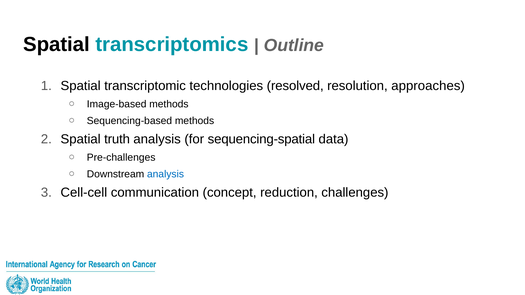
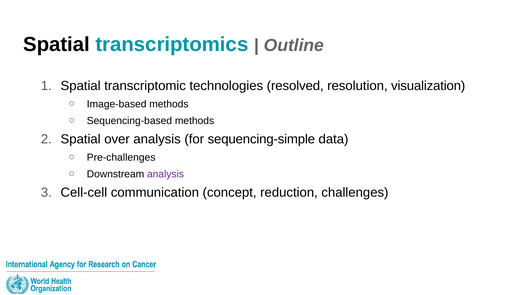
approaches: approaches -> visualization
truth: truth -> over
sequencing-spatial: sequencing-spatial -> sequencing-simple
analysis at (166, 174) colour: blue -> purple
